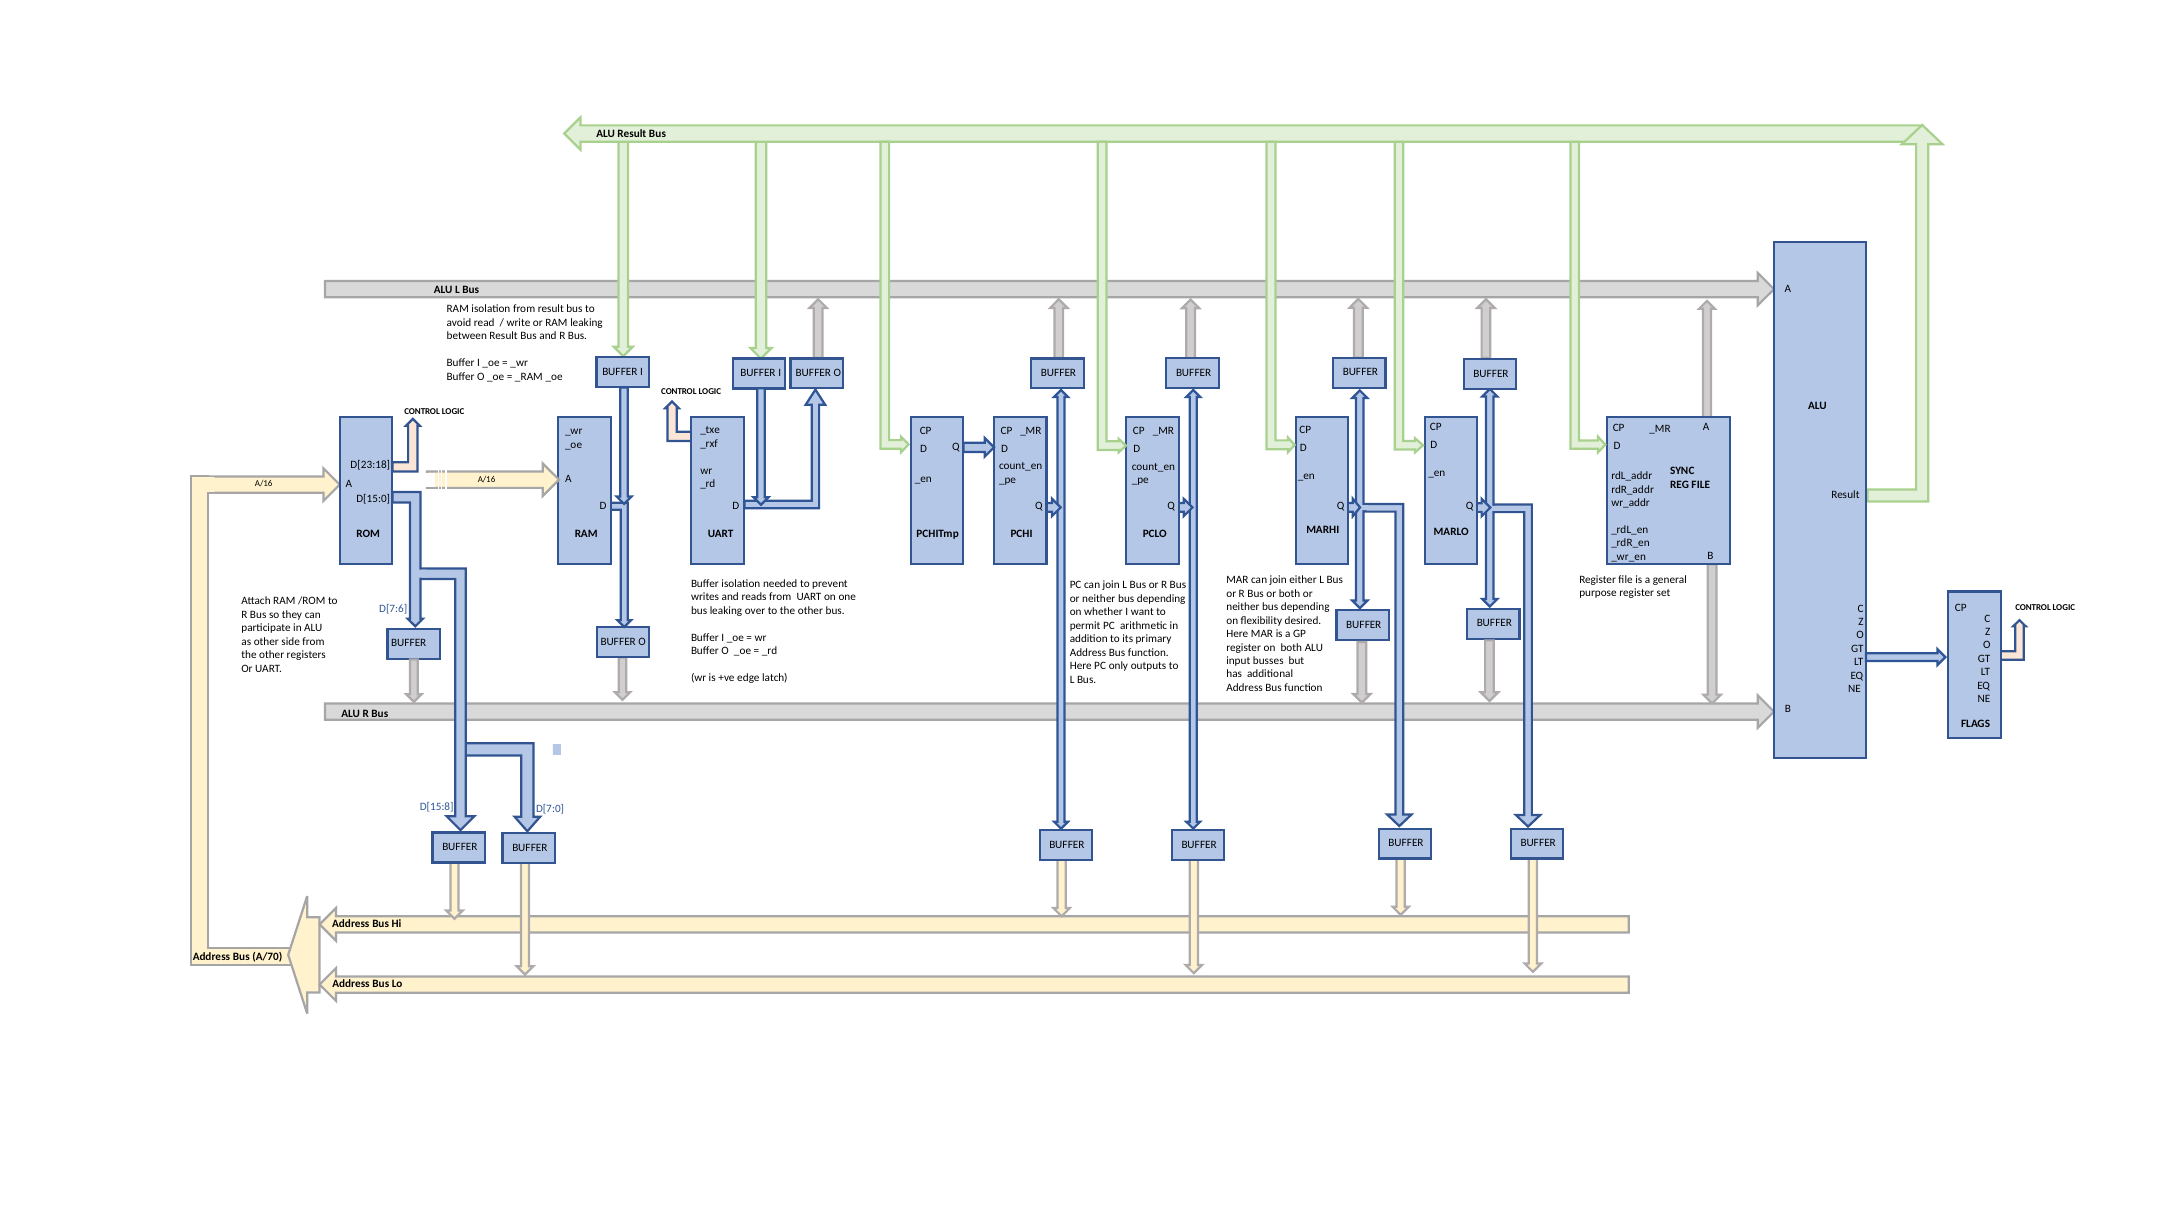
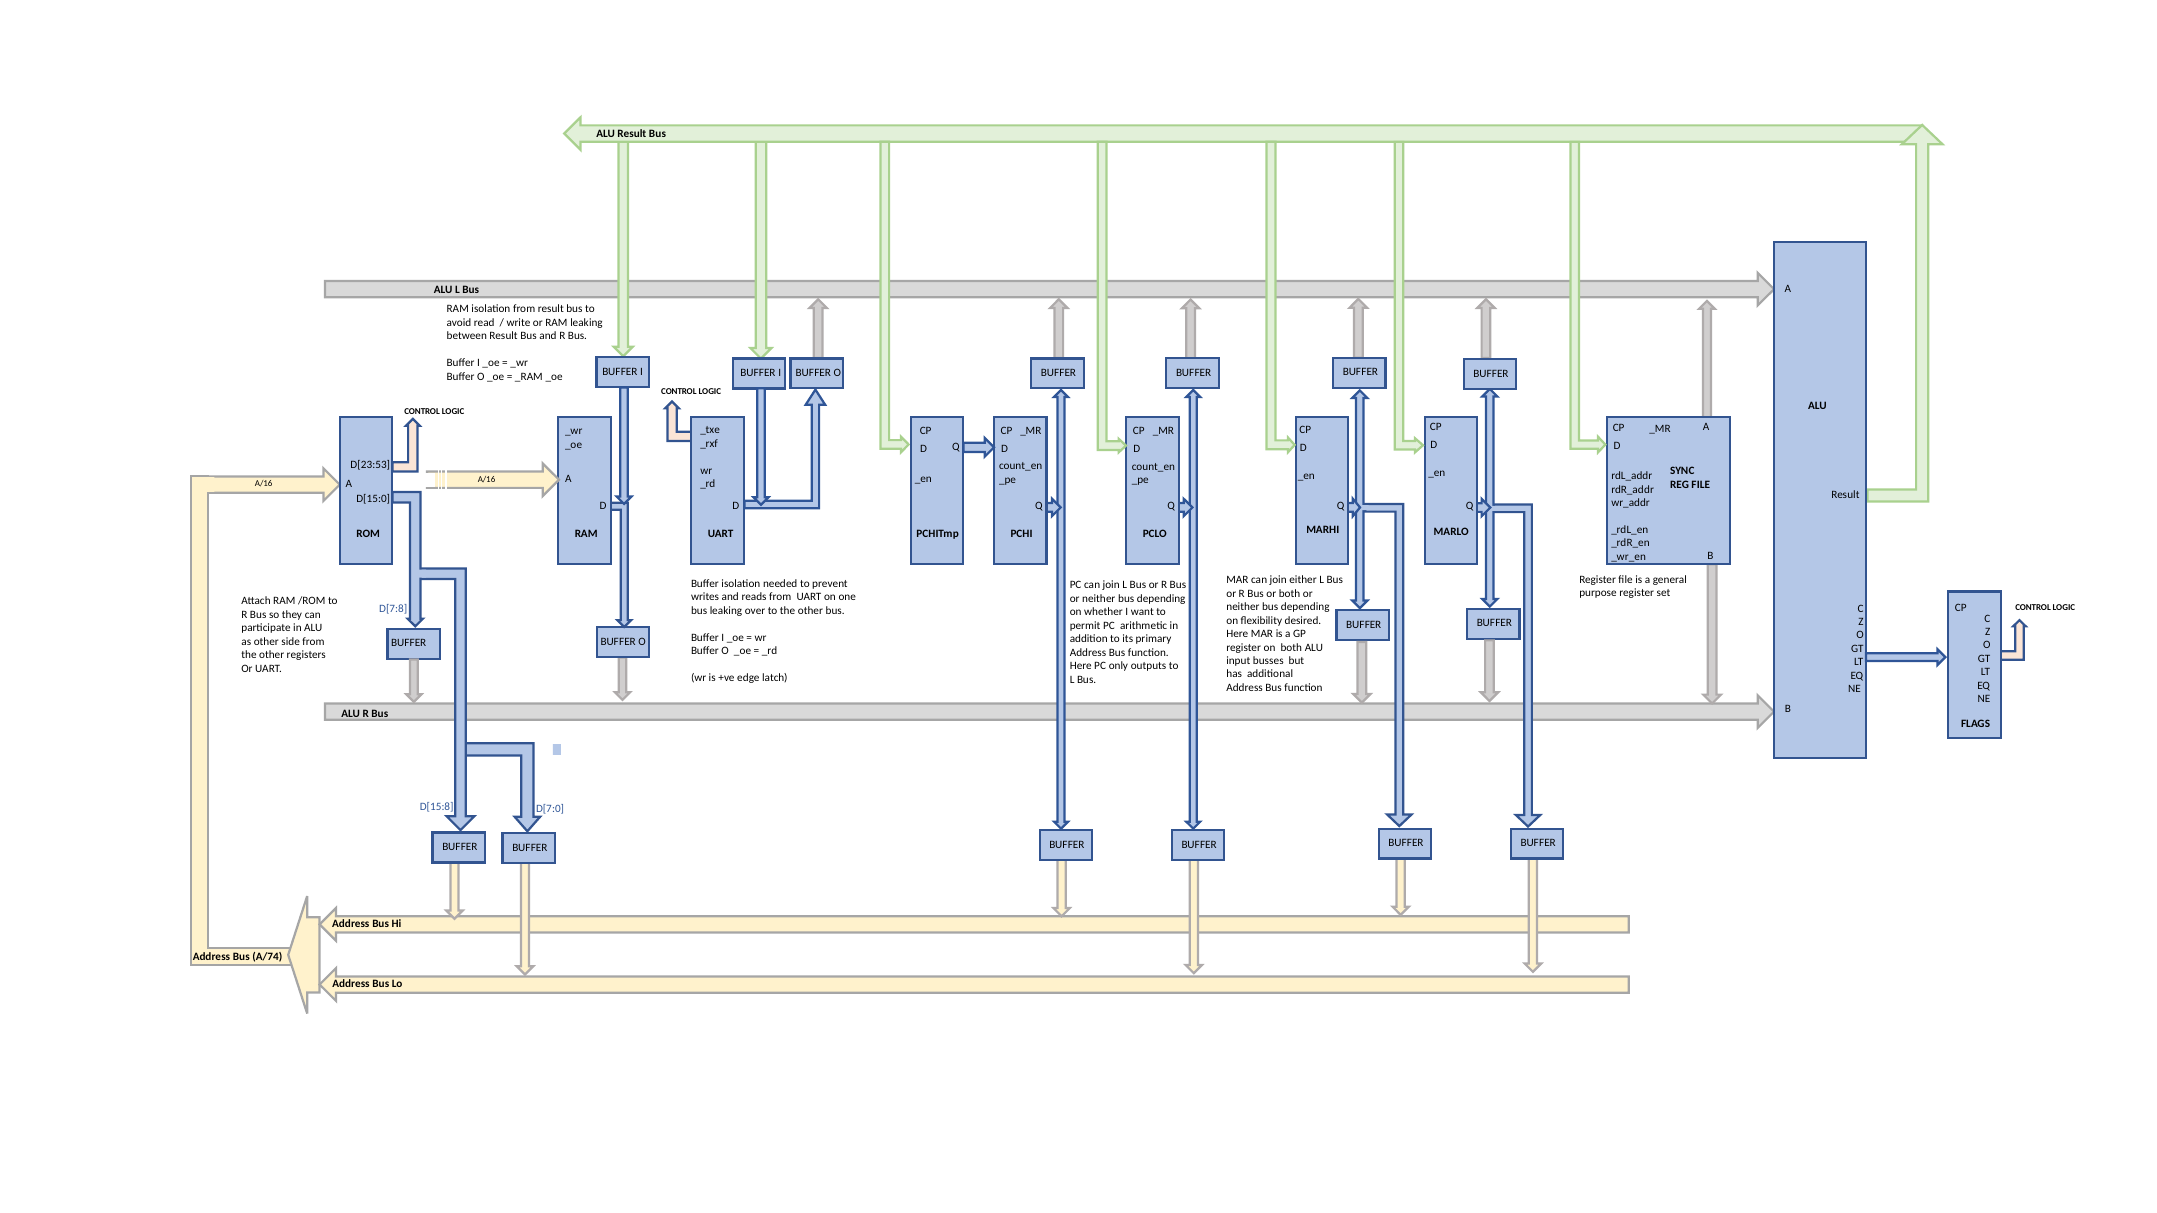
D[23:18: D[23:18 -> D[23:53
D[7:6: D[7:6 -> D[7:8
A/70: A/70 -> A/74
